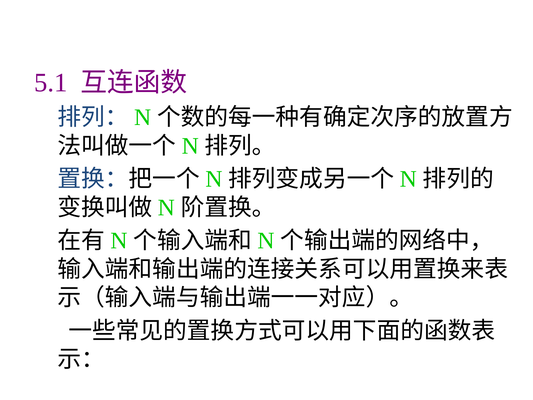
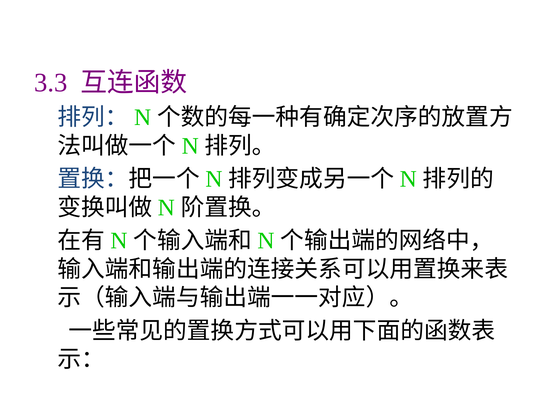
5.1: 5.1 -> 3.3
